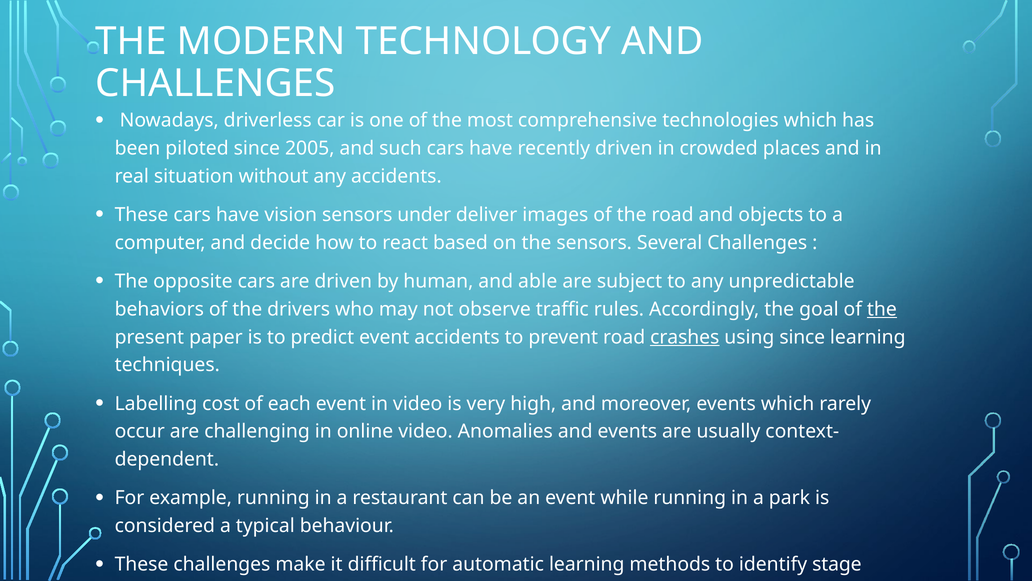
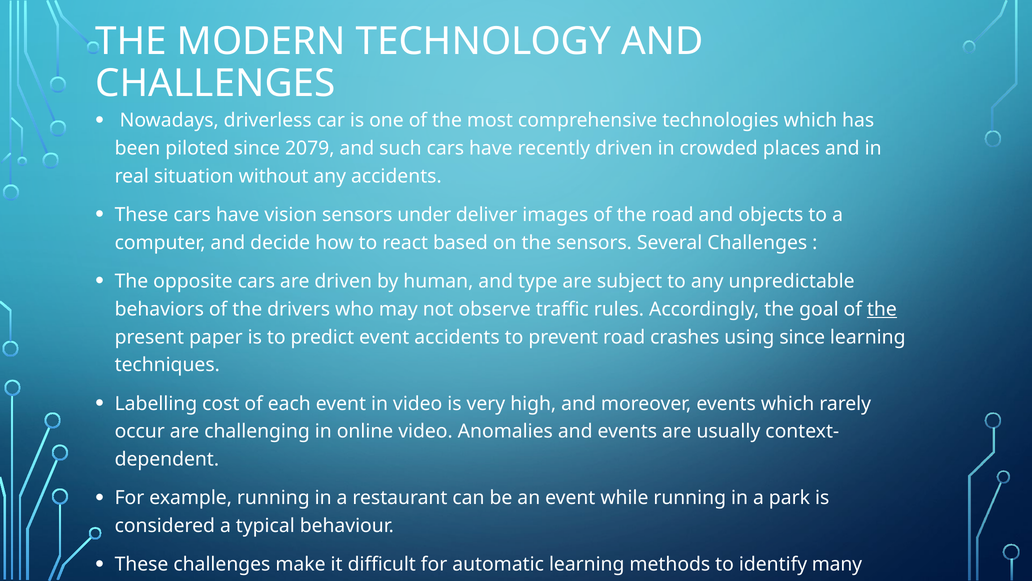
2005: 2005 -> 2079
able: able -> type
crashes underline: present -> none
stage: stage -> many
